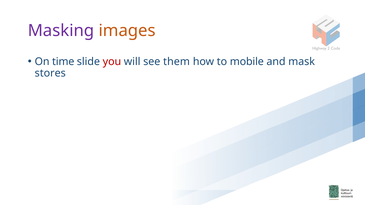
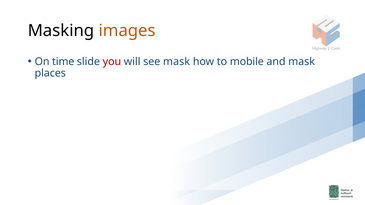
Masking colour: purple -> black
see them: them -> mask
stores: stores -> places
